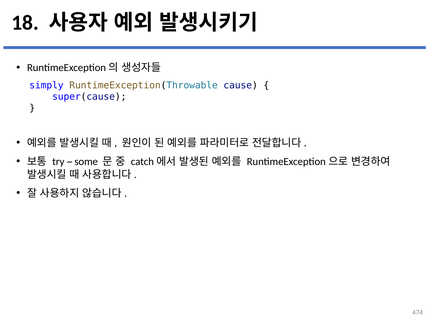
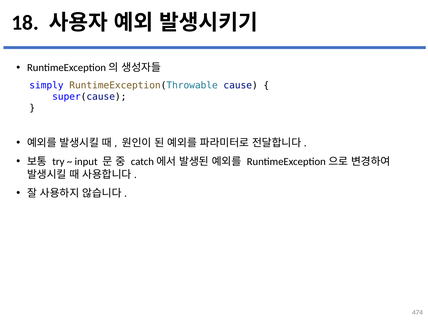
some: some -> input
